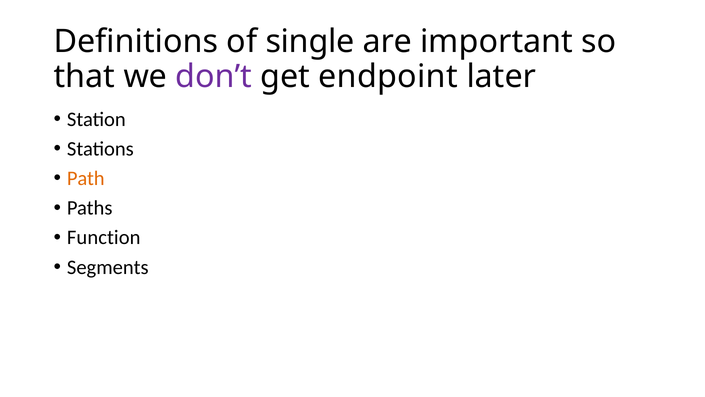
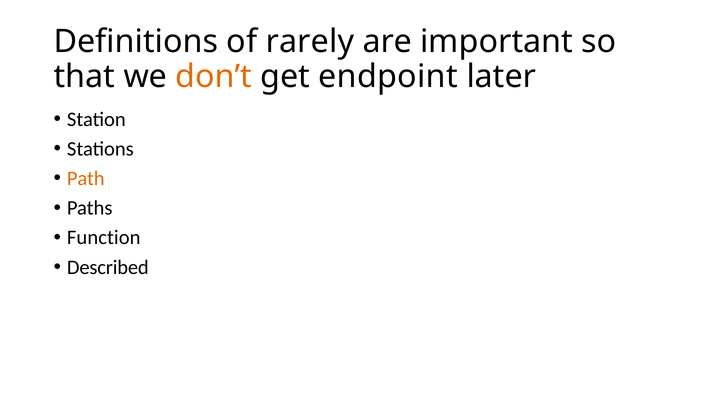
single: single -> rarely
don’t colour: purple -> orange
Segments: Segments -> Described
